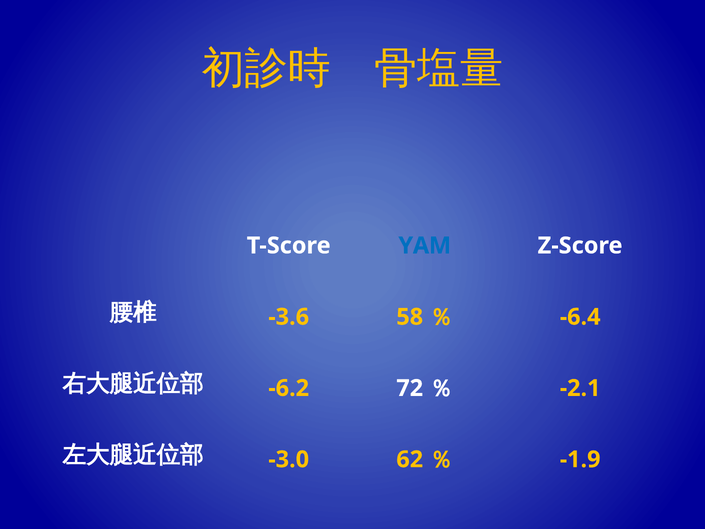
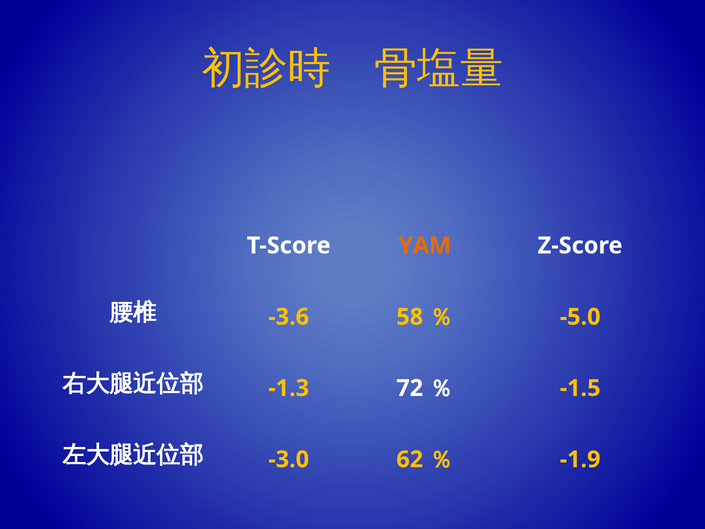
YAM colour: blue -> orange
-6.4: -6.4 -> -5.0
-6.2: -6.2 -> -1.3
-2.1: -2.1 -> -1.5
